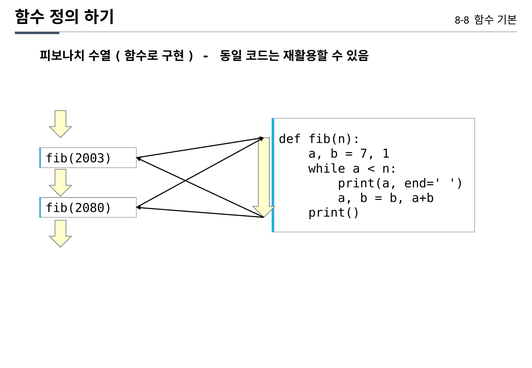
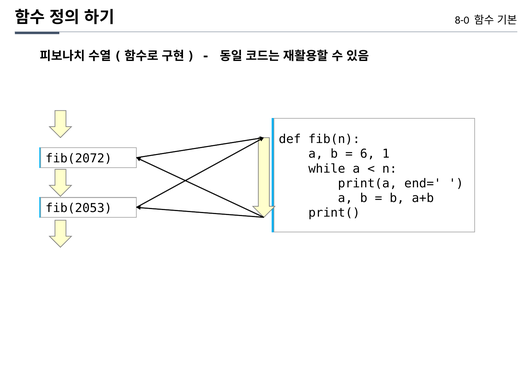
8-8: 8-8 -> 8-0
7: 7 -> 6
fib(2003: fib(2003 -> fib(2072
fib(2080: fib(2080 -> fib(2053
